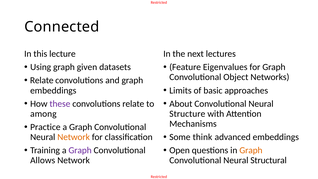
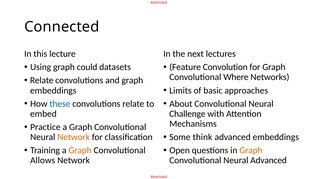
given: given -> could
Eigenvalues: Eigenvalues -> Convolution
Object: Object -> Where
these colour: purple -> blue
among: among -> embed
Structure: Structure -> Challenge
Graph at (80, 150) colour: purple -> orange
Neural Structural: Structural -> Advanced
